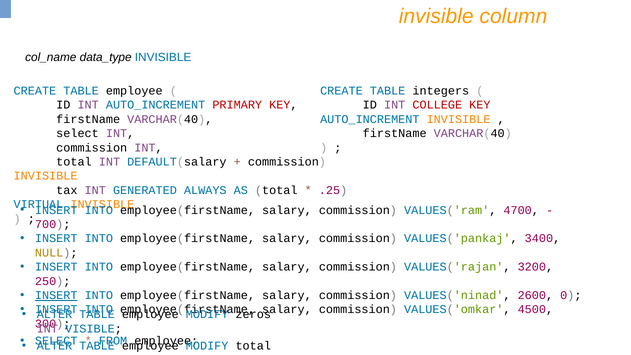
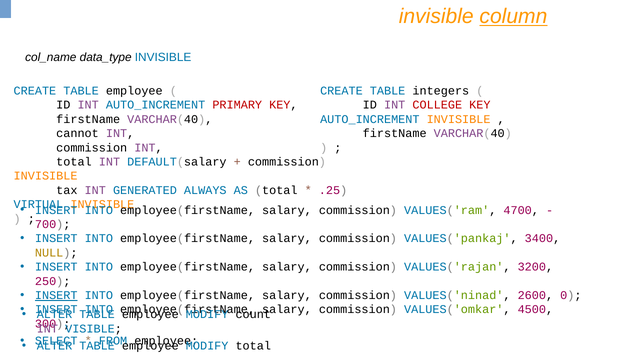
column underline: none -> present
select at (78, 133): select -> cannot
zeros: zeros -> count
